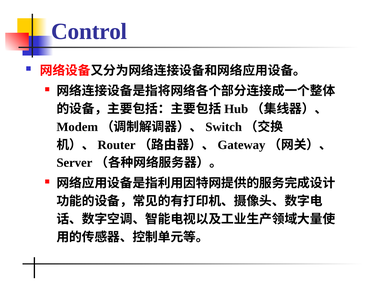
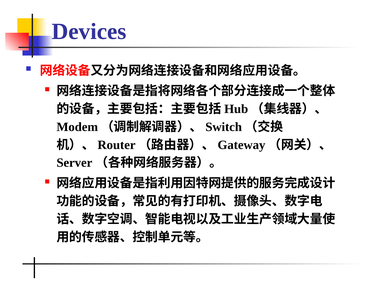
Control: Control -> Devices
